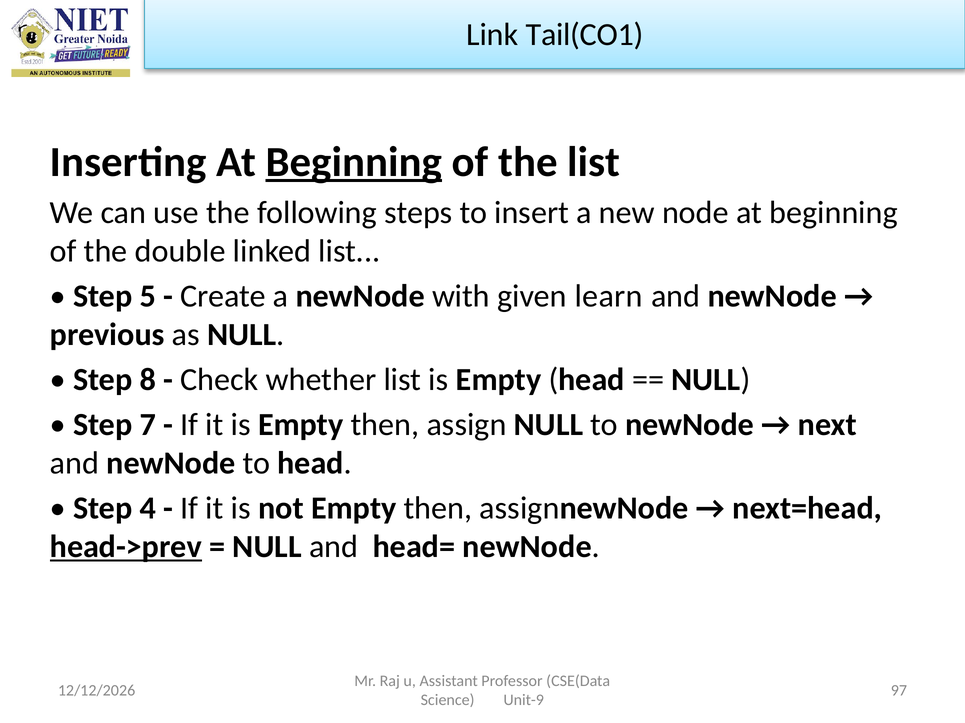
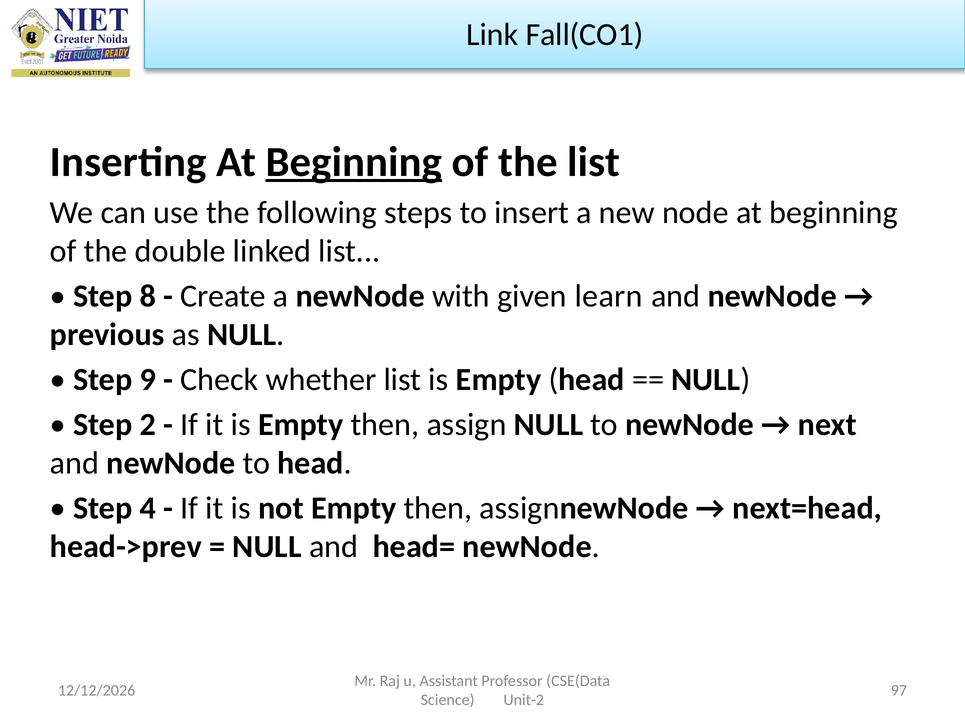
Tail(CO1: Tail(CO1 -> Fall(CO1
5: 5 -> 8
8: 8 -> 9
7: 7 -> 2
head->prev underline: present -> none
Unit-9: Unit-9 -> Unit-2
